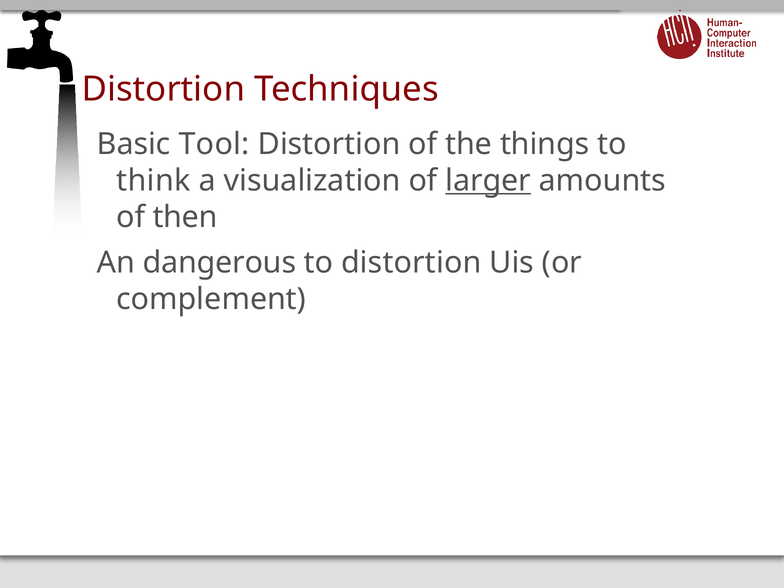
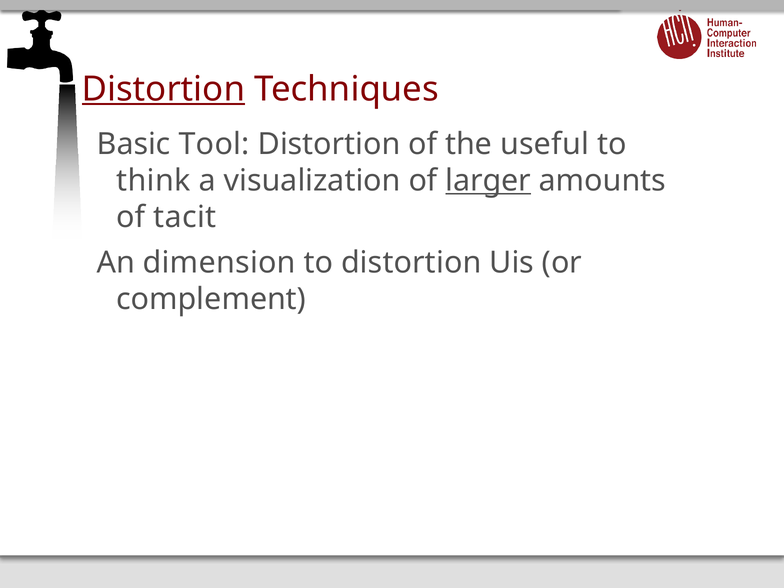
Distortion at (163, 89) underline: none -> present
things: things -> useful
then: then -> tacit
dangerous: dangerous -> dimension
